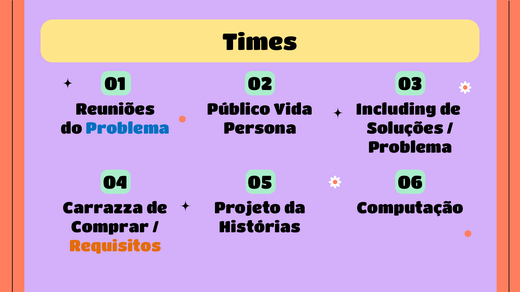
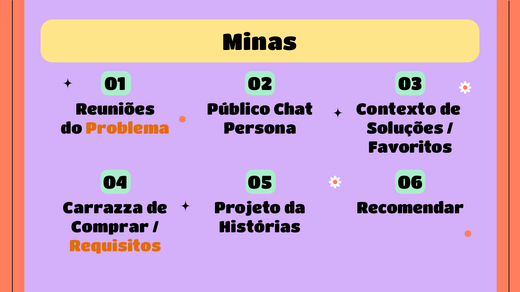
Times: Times -> Minas
Vida: Vida -> Chat
Including: Including -> Contexto
Problema at (128, 129) colour: blue -> orange
Problema at (410, 148): Problema -> Favoritos
Computação: Computação -> Recomendar
